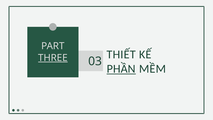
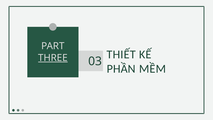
PHẦN underline: present -> none
